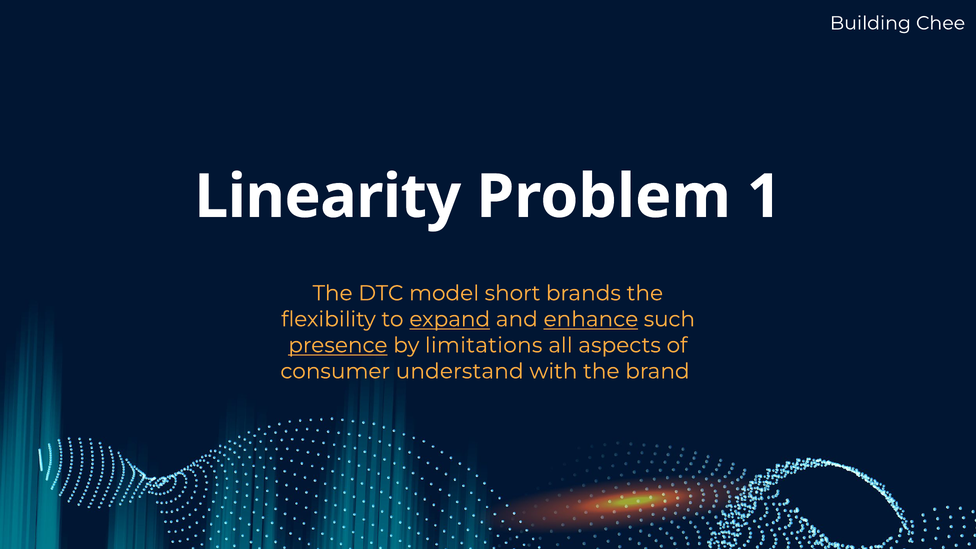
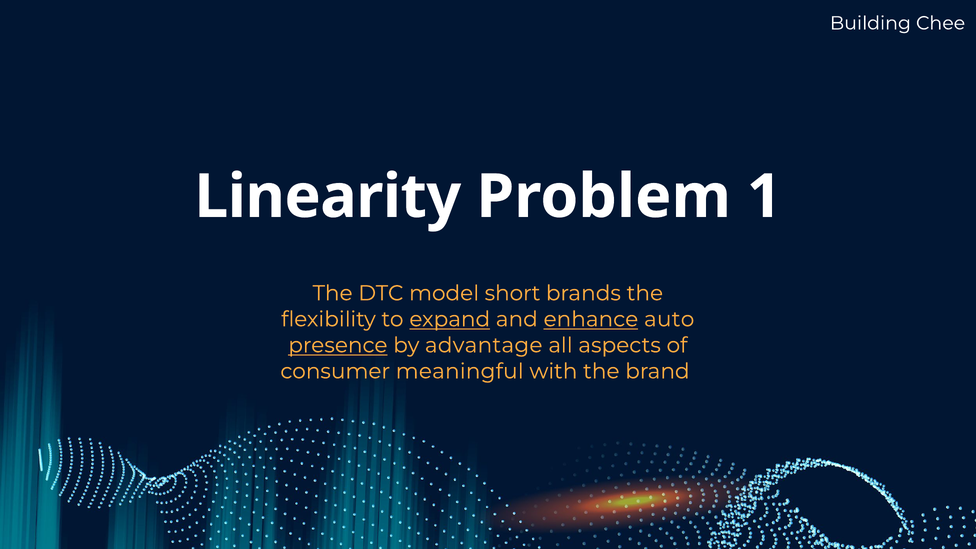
such: such -> auto
limitations: limitations -> advantage
understand: understand -> meaningful
